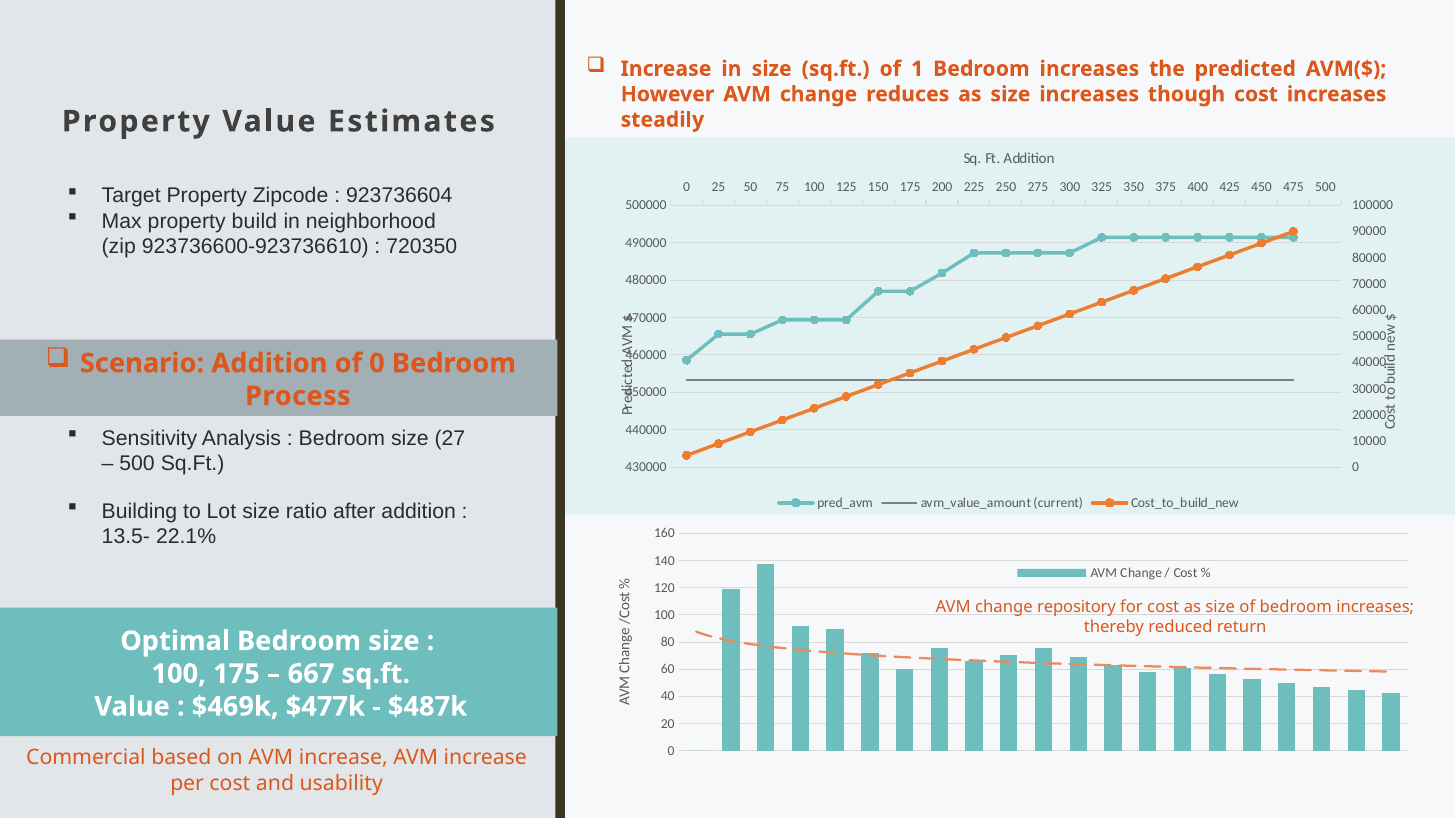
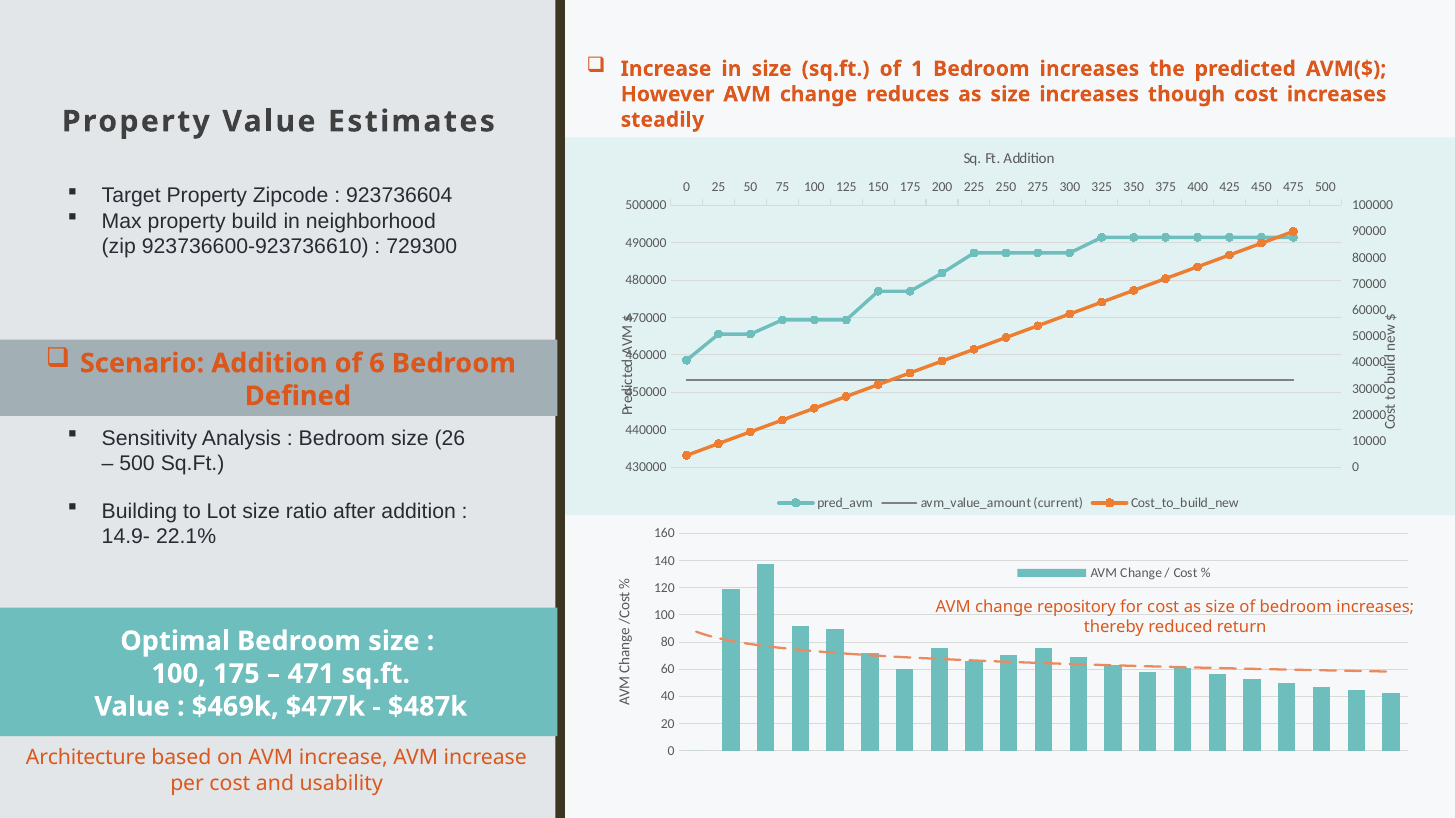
720350: 720350 -> 729300
of 0: 0 -> 6
Process: Process -> Defined
27: 27 -> 26
13.5-: 13.5- -> 14.9-
667: 667 -> 471
Commercial: Commercial -> Architecture
